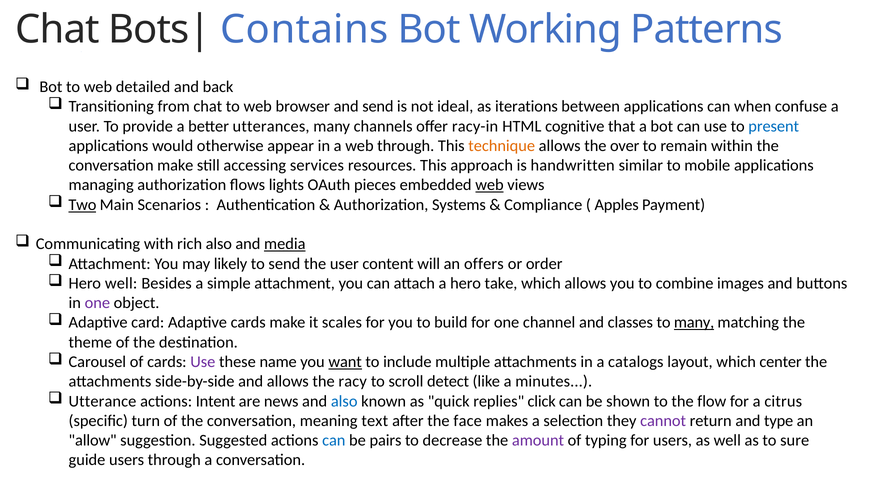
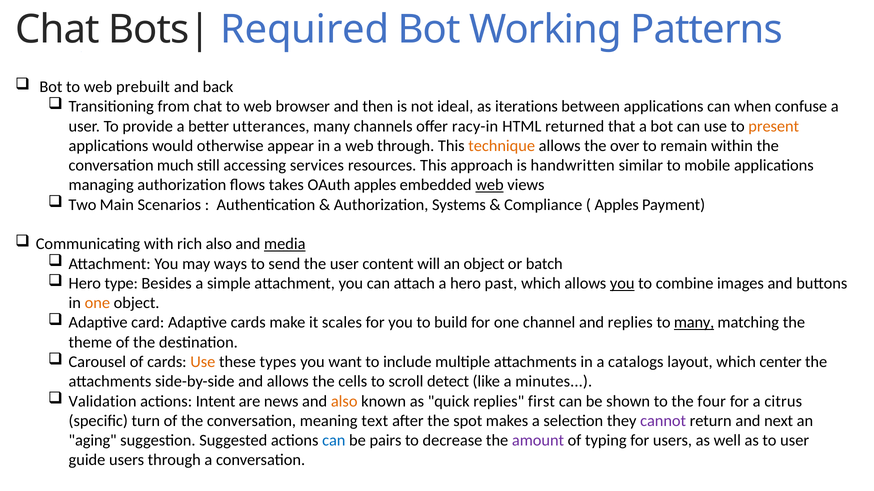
Contains: Contains -> Required
detailed: detailed -> prebuilt
and send: send -> then
cognitive: cognitive -> returned
present colour: blue -> orange
conversation make: make -> much
lights: lights -> takes
OAuth pieces: pieces -> apples
Two underline: present -> none
likely: likely -> ways
an offers: offers -> object
order: order -> batch
Hero well: well -> type
take: take -> past
you at (622, 284) underline: none -> present
one at (97, 303) colour: purple -> orange
and classes: classes -> replies
Use at (203, 362) colour: purple -> orange
name: name -> types
want underline: present -> none
racy: racy -> cells
Utterance: Utterance -> Validation
also at (344, 402) colour: blue -> orange
click: click -> first
flow: flow -> four
face: face -> spot
type: type -> next
allow: allow -> aging
to sure: sure -> user
